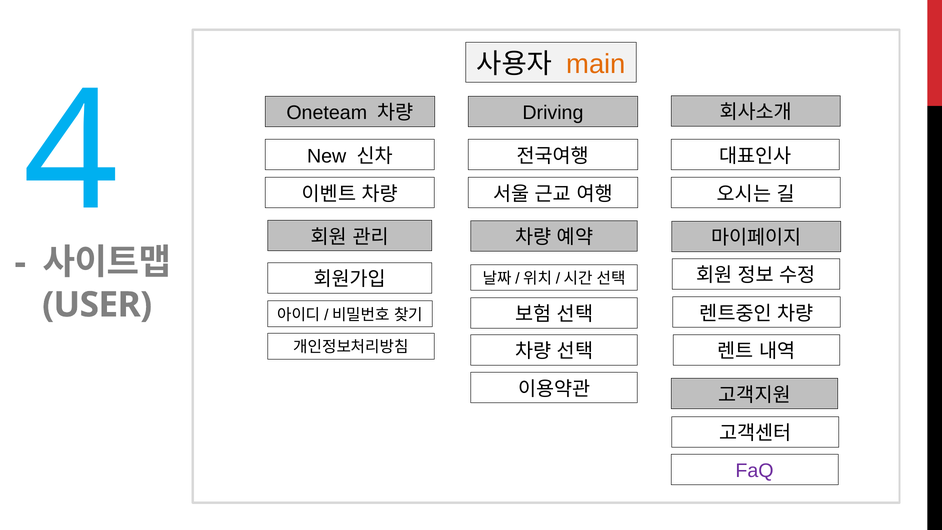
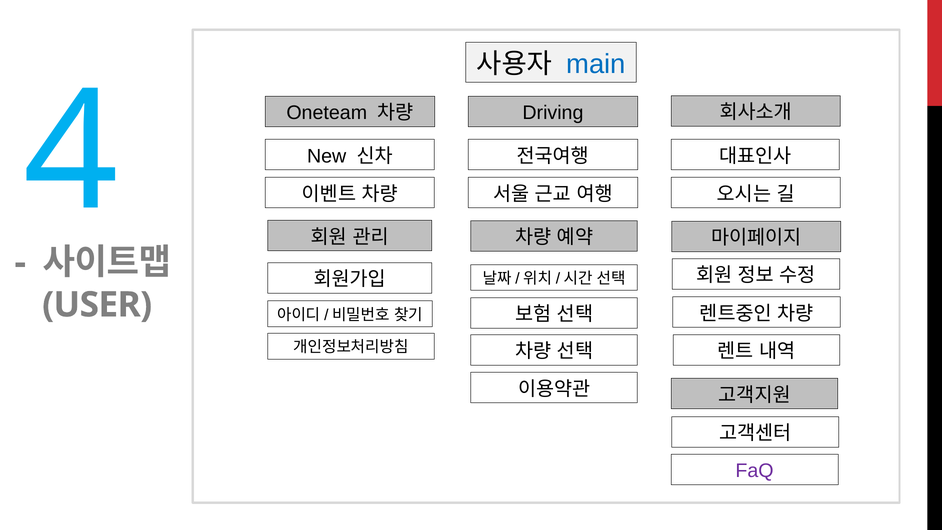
main colour: orange -> blue
